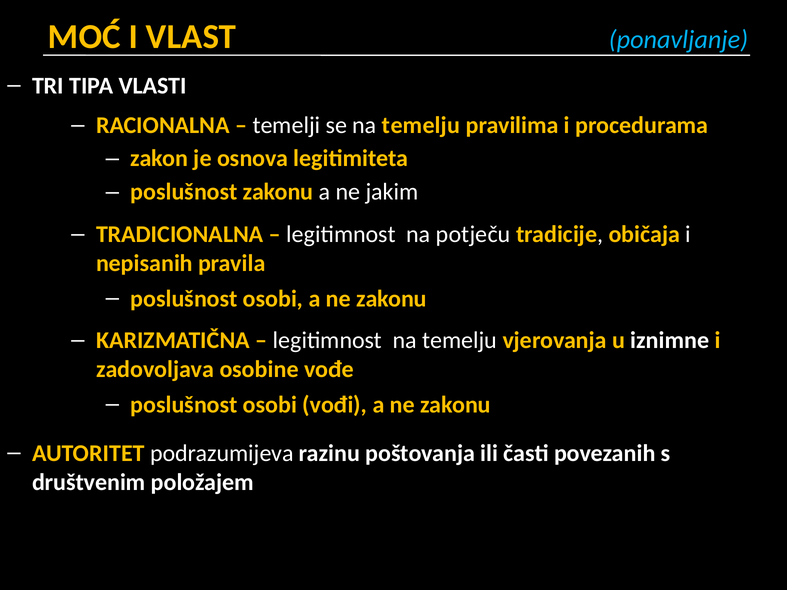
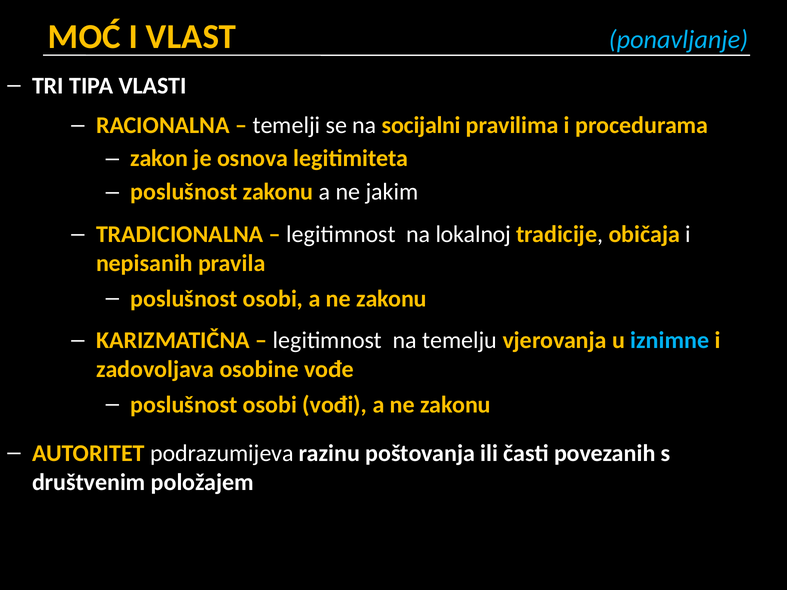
se na temelju: temelju -> socijalni
potječu: potječu -> lokalnoj
iznimne colour: white -> light blue
